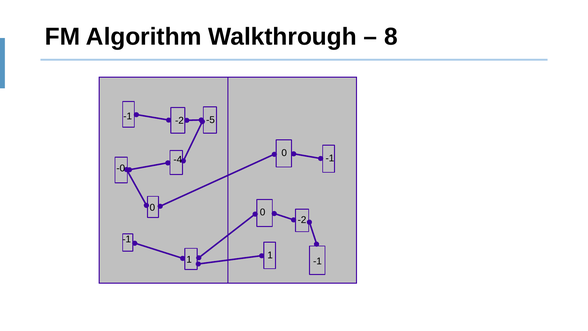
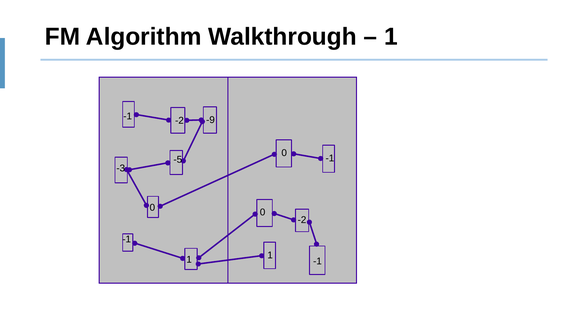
8 at (391, 37): 8 -> 1
-5: -5 -> -9
-4: -4 -> -5
-0: -0 -> -3
